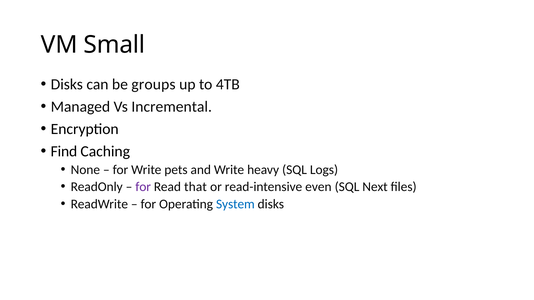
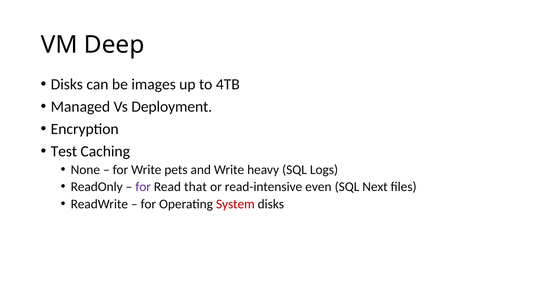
Small: Small -> Deep
groups: groups -> images
Incremental: Incremental -> Deployment
Find: Find -> Test
System colour: blue -> red
